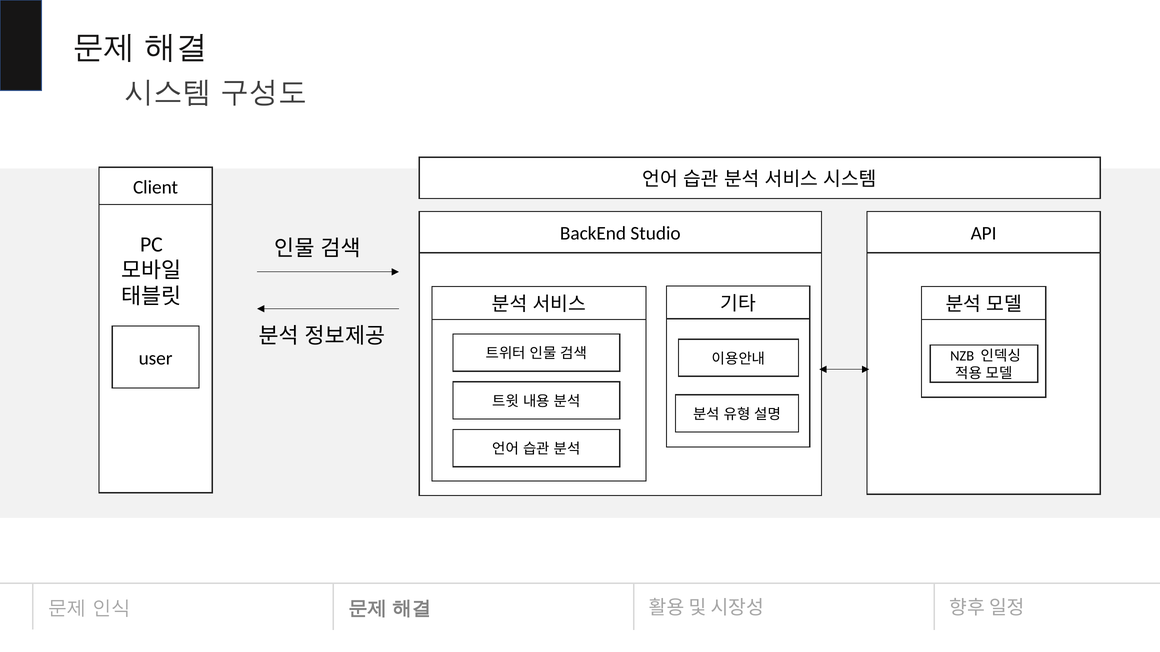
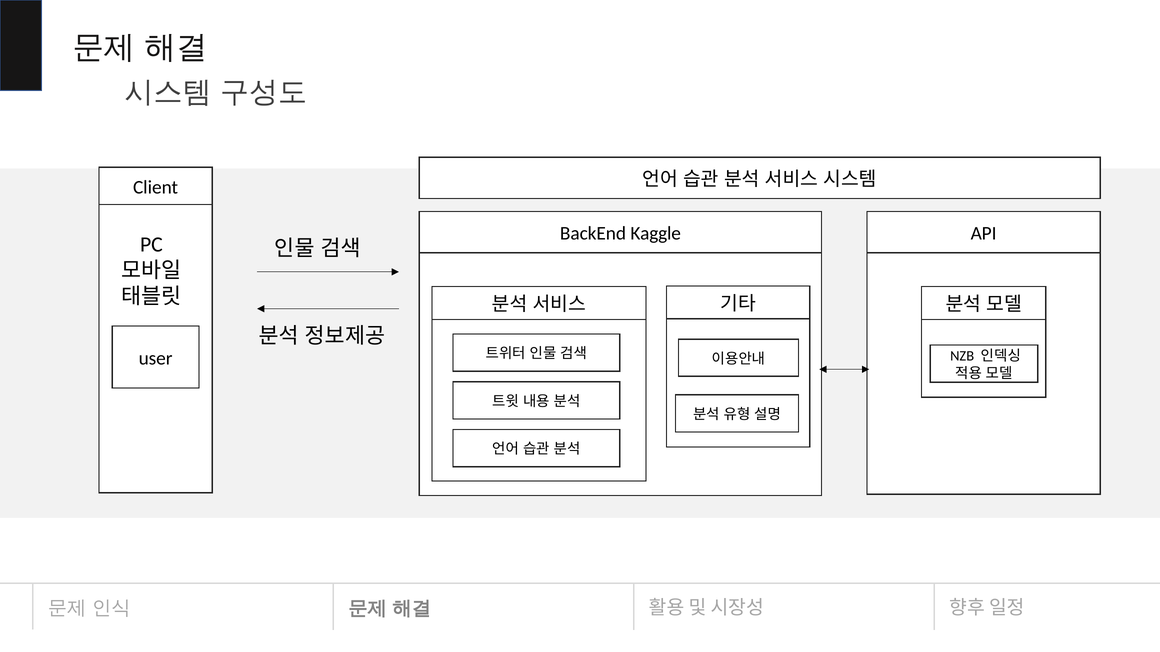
Studio: Studio -> Kaggle
